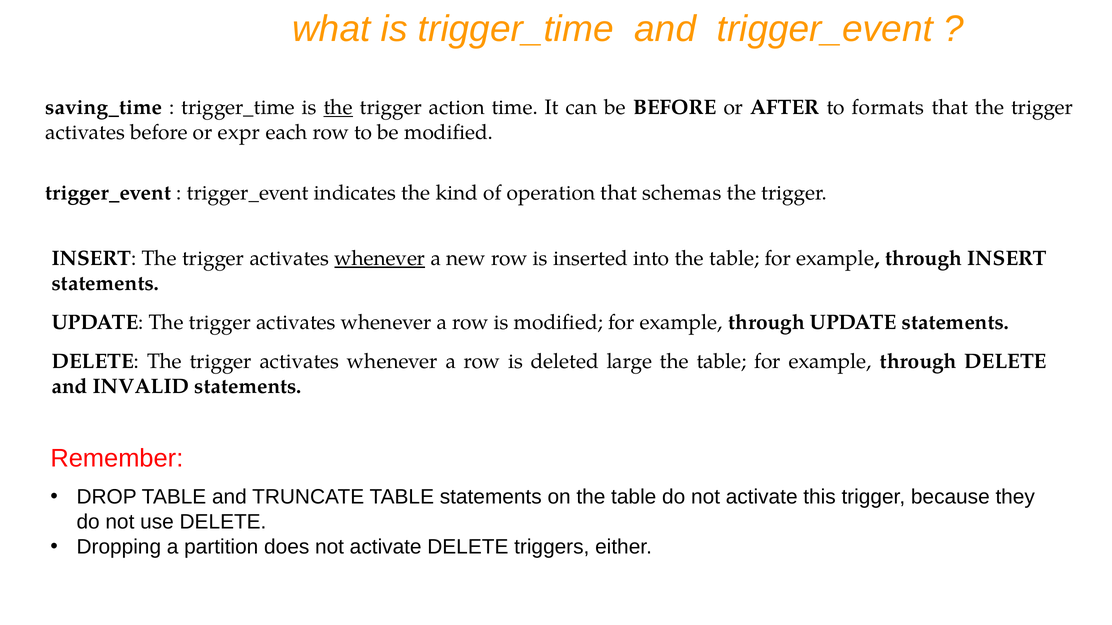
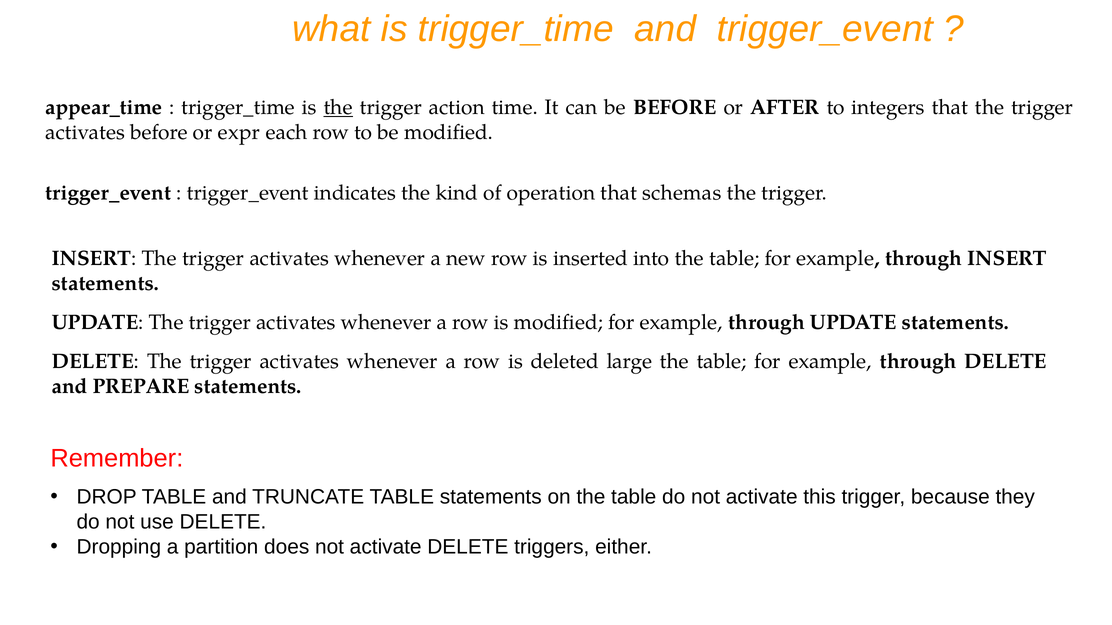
saving_time: saving_time -> appear_time
formats: formats -> integers
whenever at (380, 259) underline: present -> none
INVALID: INVALID -> PREPARE
